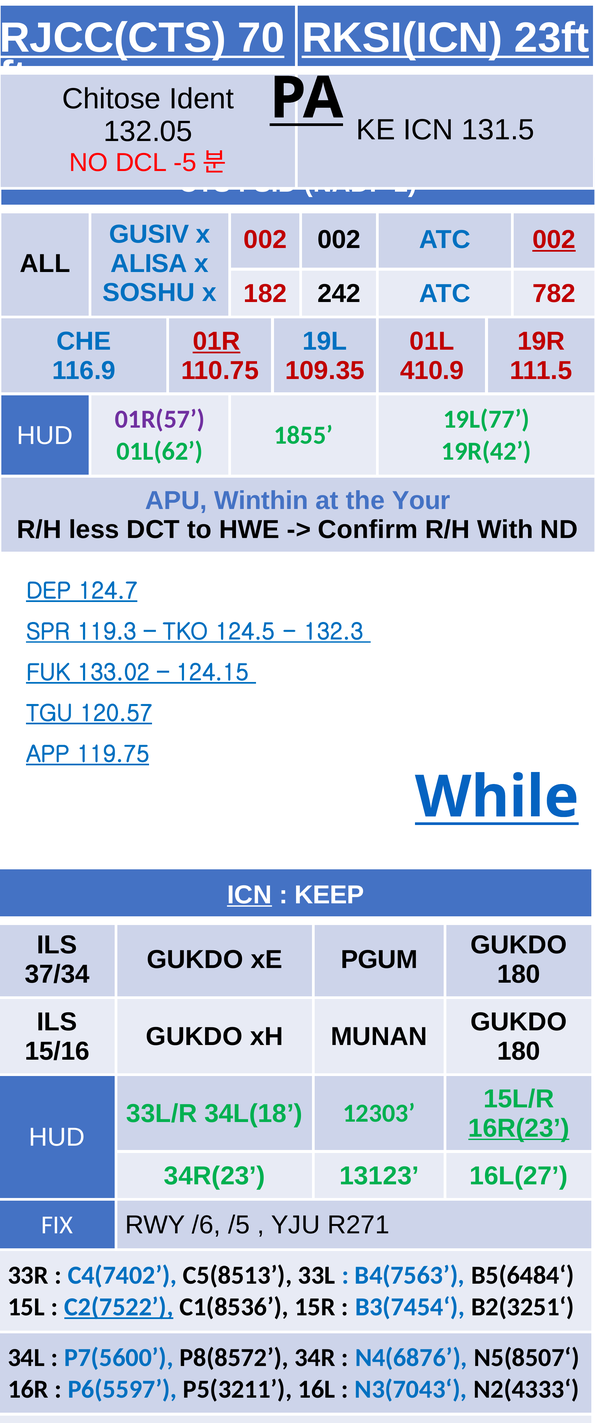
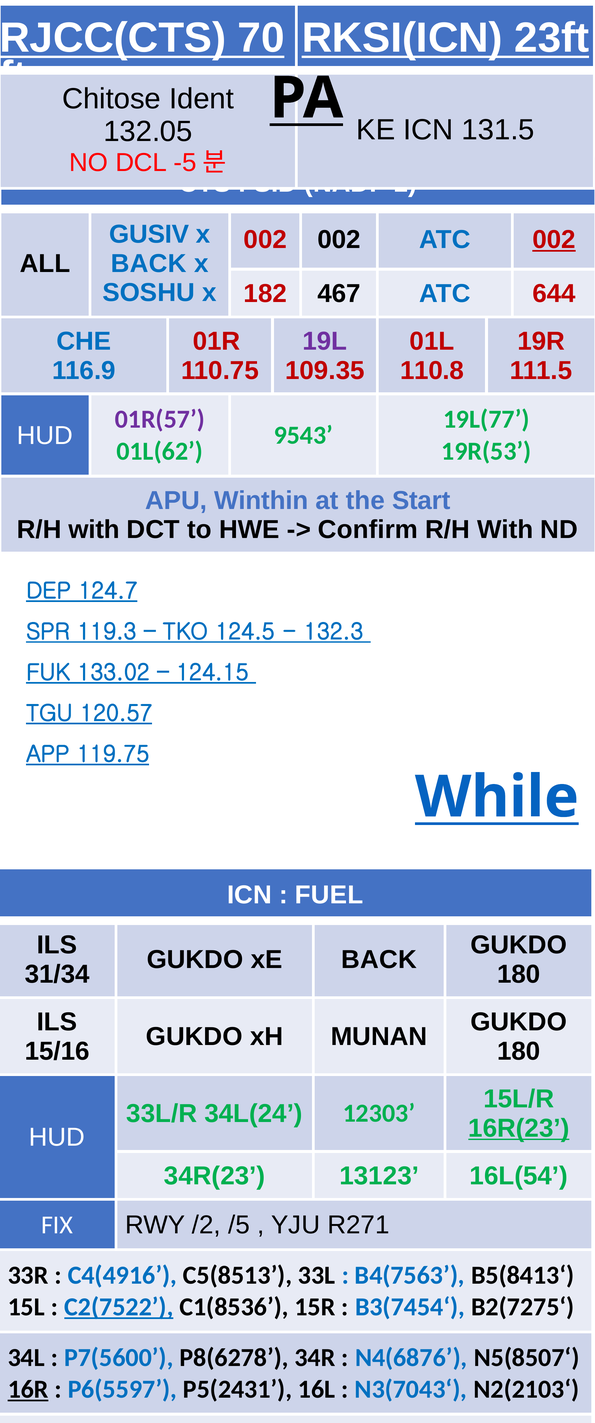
ALISA at (149, 264): ALISA -> BACK
242: 242 -> 467
782: 782 -> 644
01R underline: present -> none
19L colour: blue -> purple
410.9: 410.9 -> 110.8
1855: 1855 -> 9543
19R(42: 19R(42 -> 19R(53
Your: Your -> Start
less at (94, 530): less -> with
ICN at (249, 895) underline: present -> none
KEEP: KEEP -> FUEL
xE PGUM: PGUM -> BACK
37/34: 37/34 -> 31/34
34L(18: 34L(18 -> 34L(24
16L(27: 16L(27 -> 16L(54
/6: /6 -> /2
C4(7402: C4(7402 -> C4(4916
B5(6484‘: B5(6484‘ -> B5(8413‘
B2(3251‘: B2(3251‘ -> B2(7275‘
P8(8572: P8(8572 -> P8(6278
16R underline: none -> present
P5(3211: P5(3211 -> P5(2431
N2(4333‘: N2(4333‘ -> N2(2103‘
